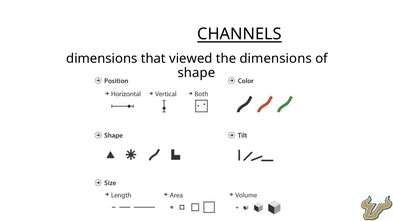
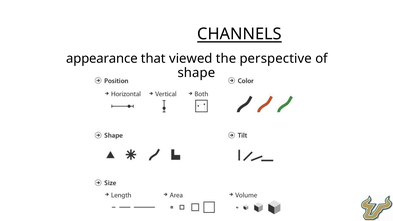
dimensions at (102, 59): dimensions -> appearance
the dimensions: dimensions -> perspective
